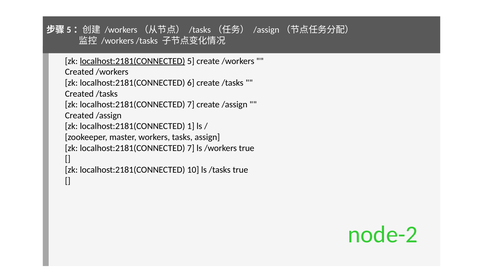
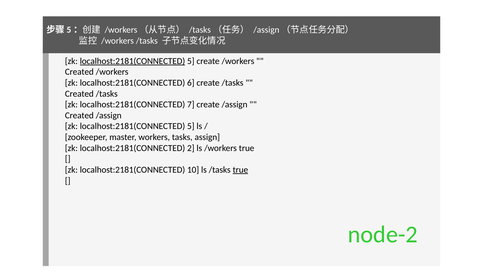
1 at (191, 126): 1 -> 5
7 at (191, 148): 7 -> 2
true at (240, 170) underline: none -> present
